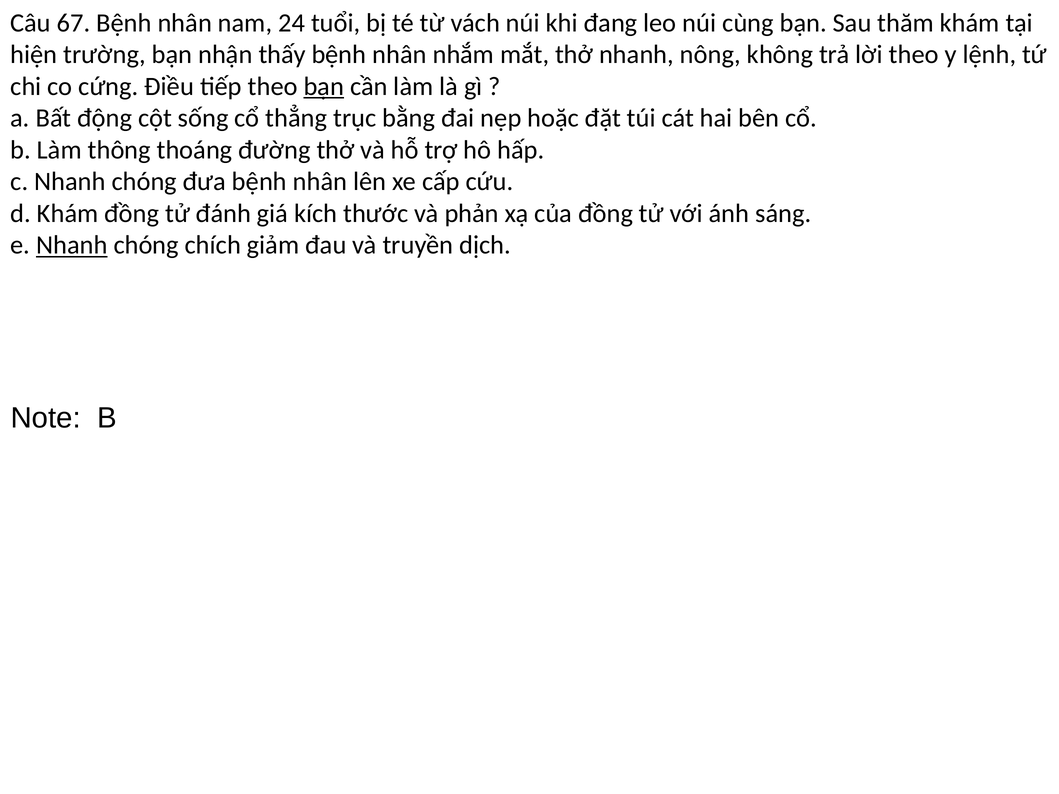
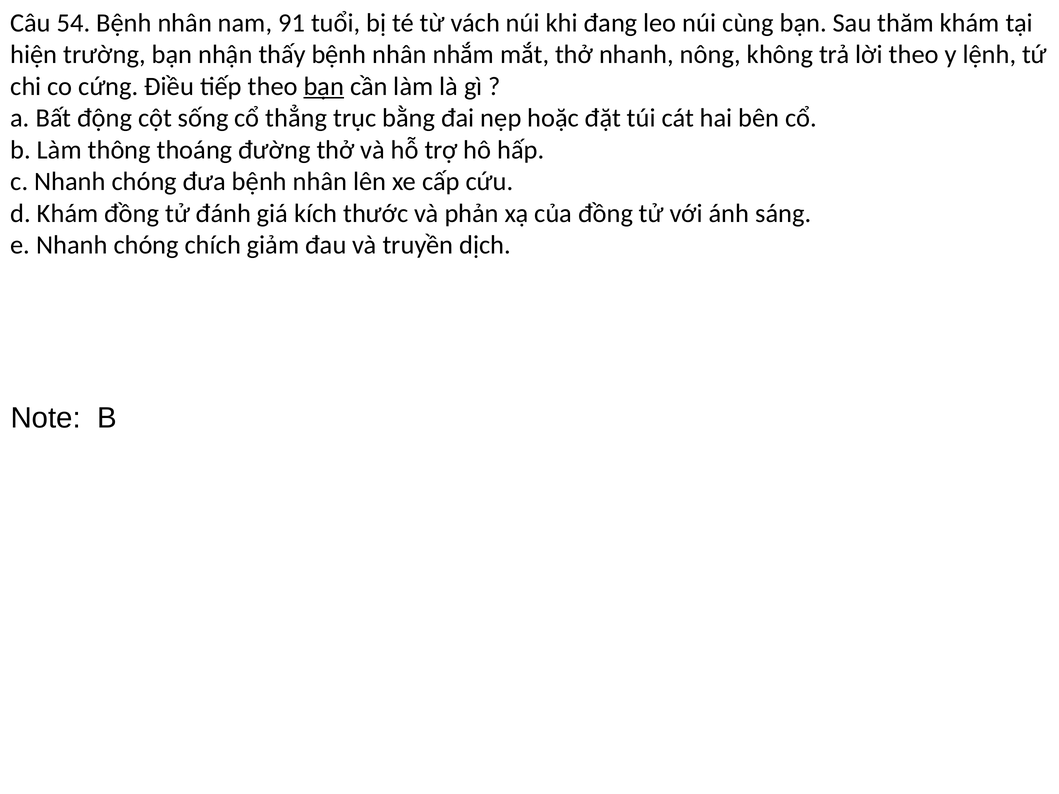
67: 67 -> 54
24: 24 -> 91
Nhanh at (72, 245) underline: present -> none
